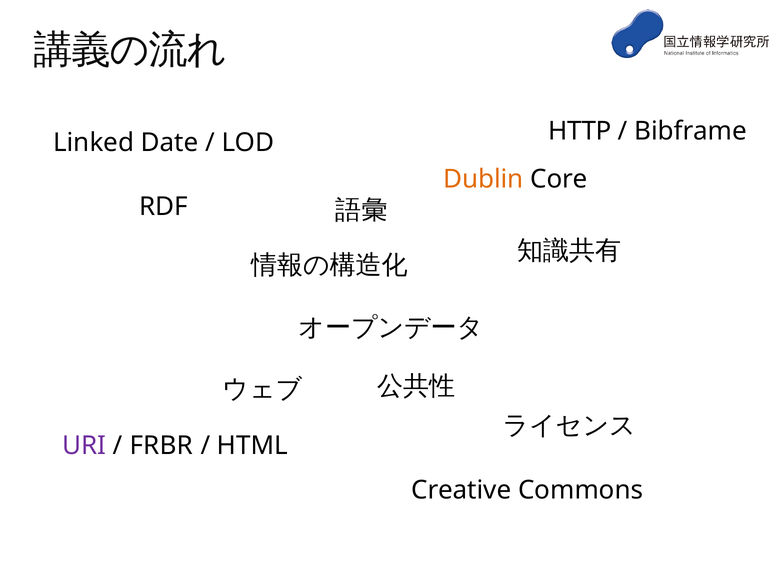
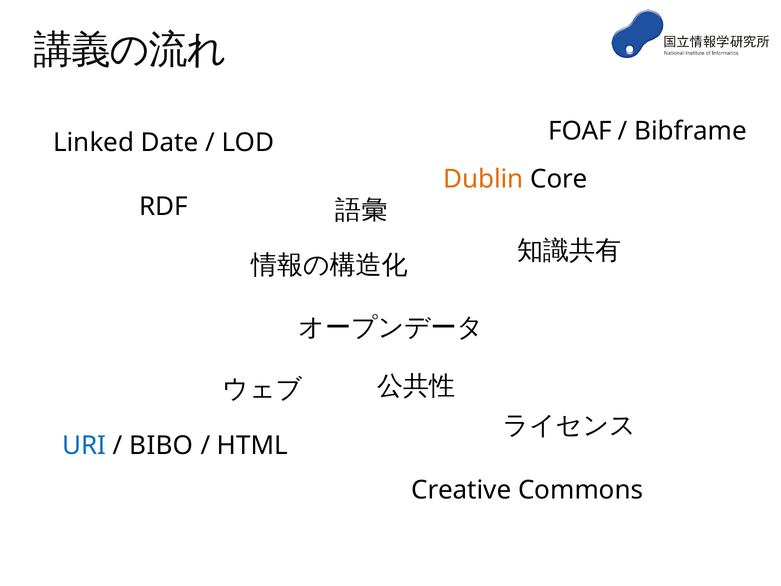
HTTP: HTTP -> FOAF
URI colour: purple -> blue
FRBR: FRBR -> BIBO
